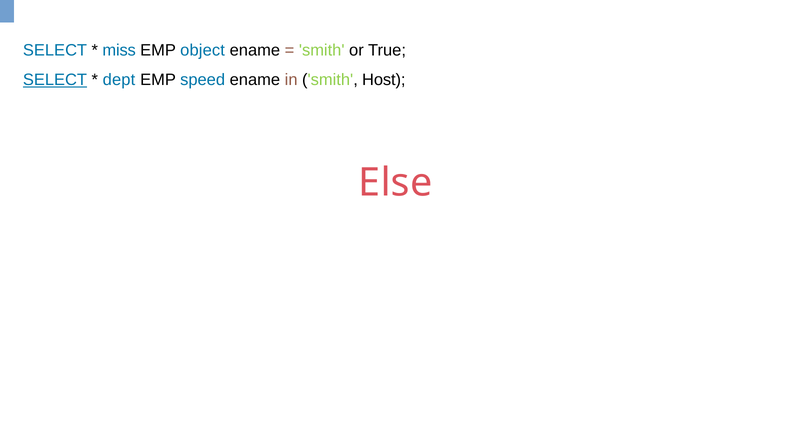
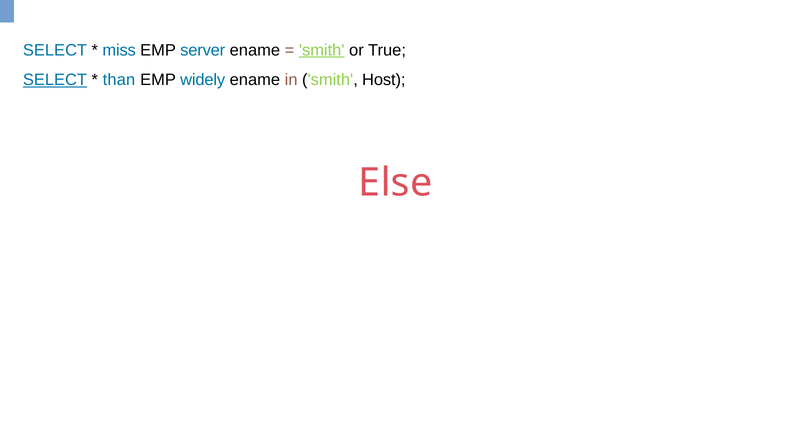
object: object -> server
smith at (322, 50) underline: none -> present
dept: dept -> than
speed: speed -> widely
